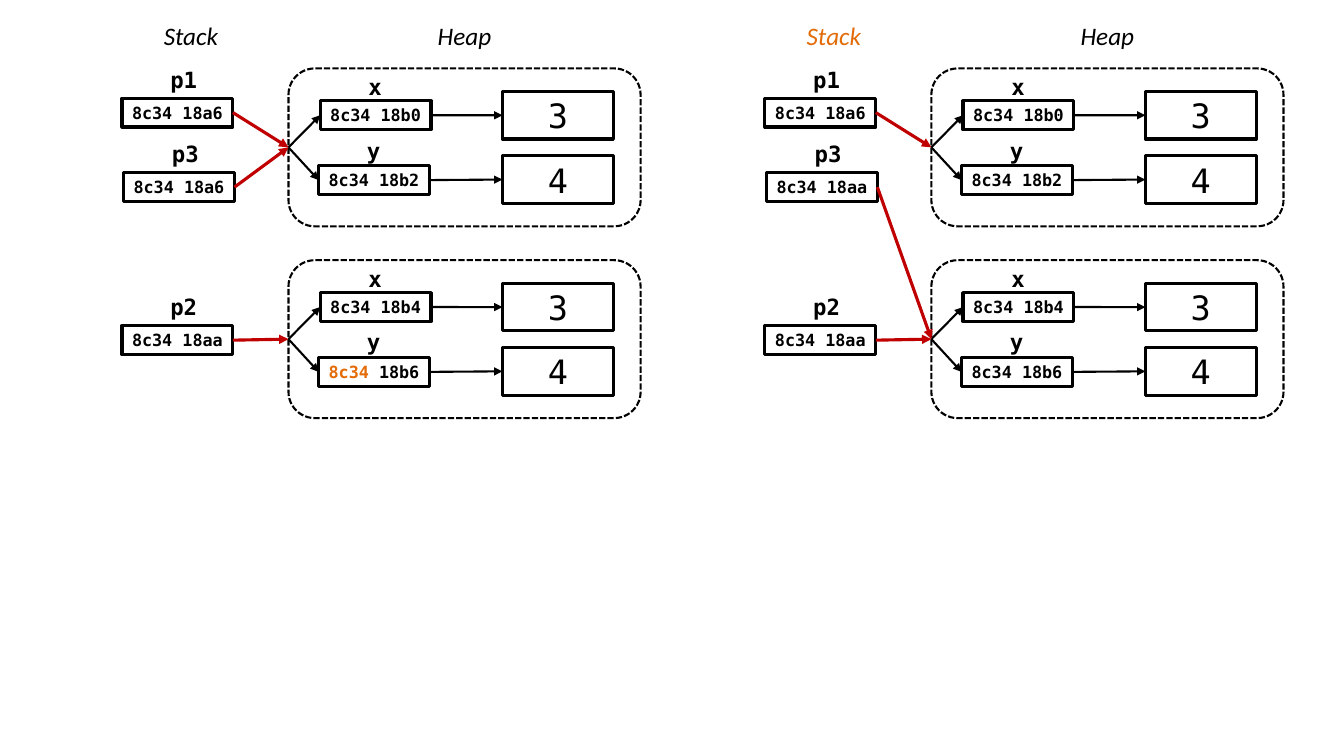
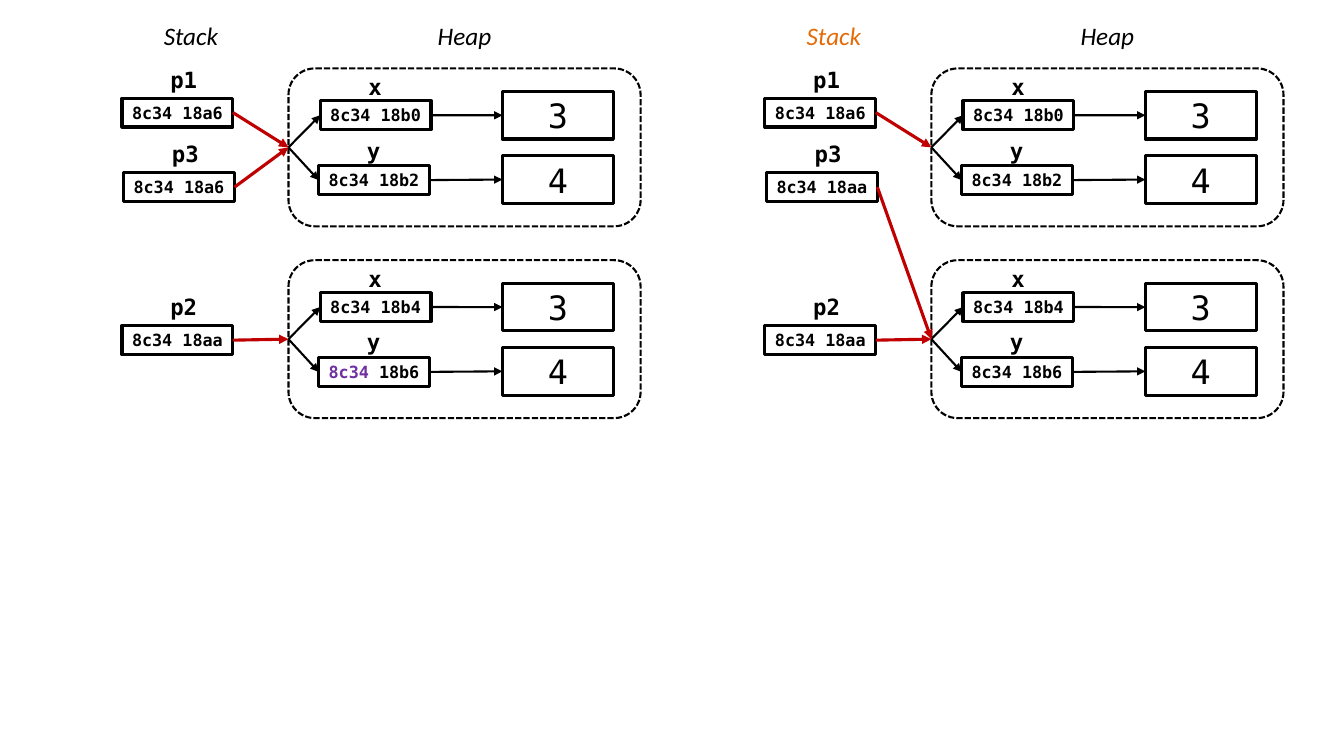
8c34 at (349, 373) colour: orange -> purple
